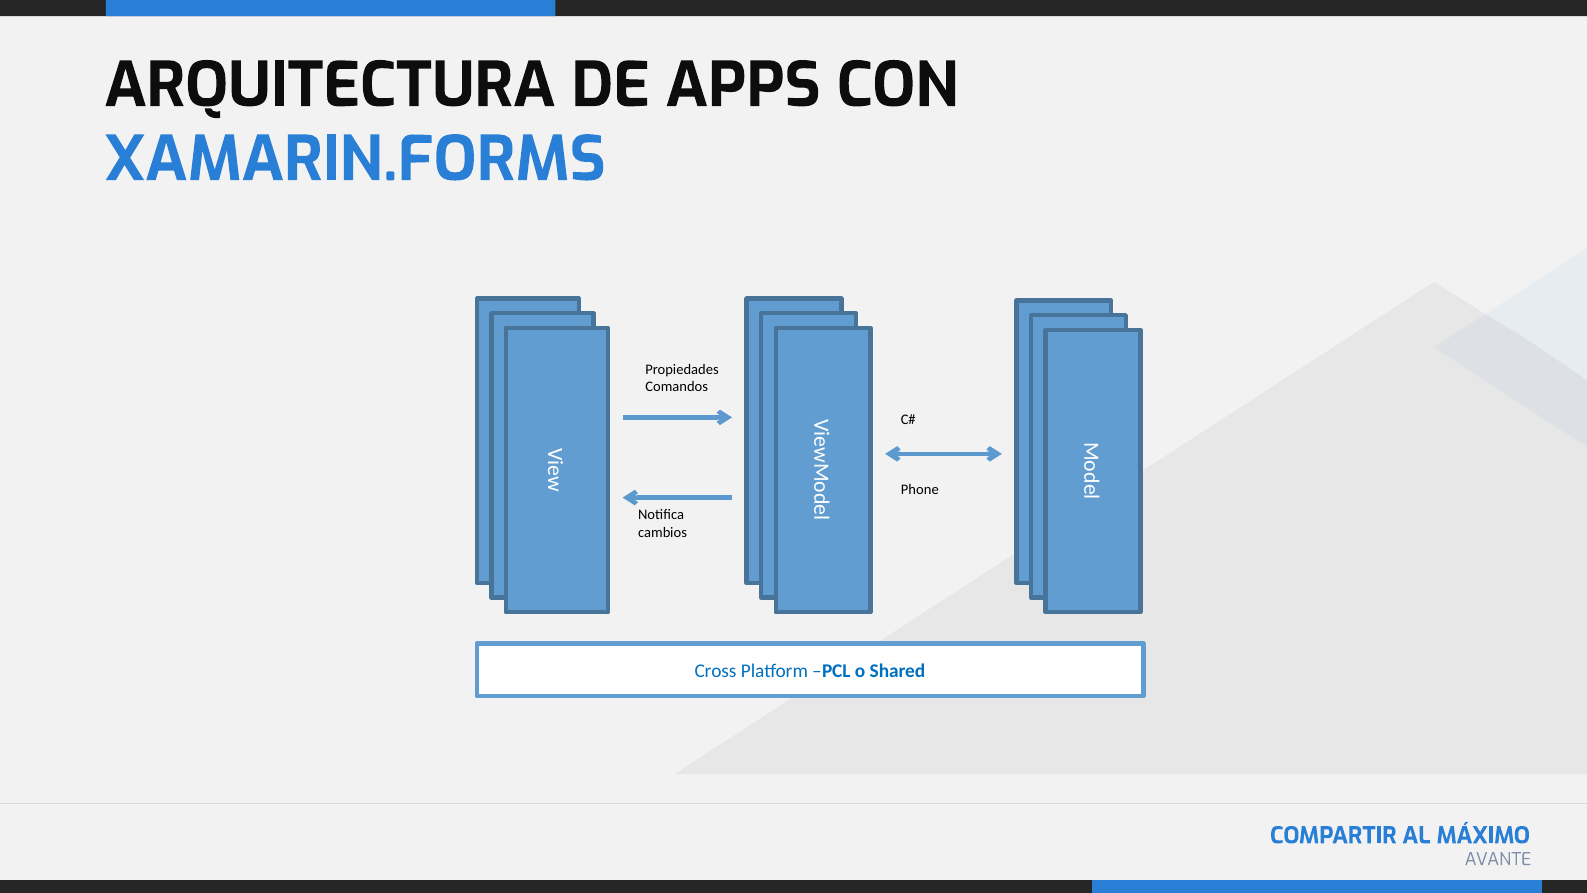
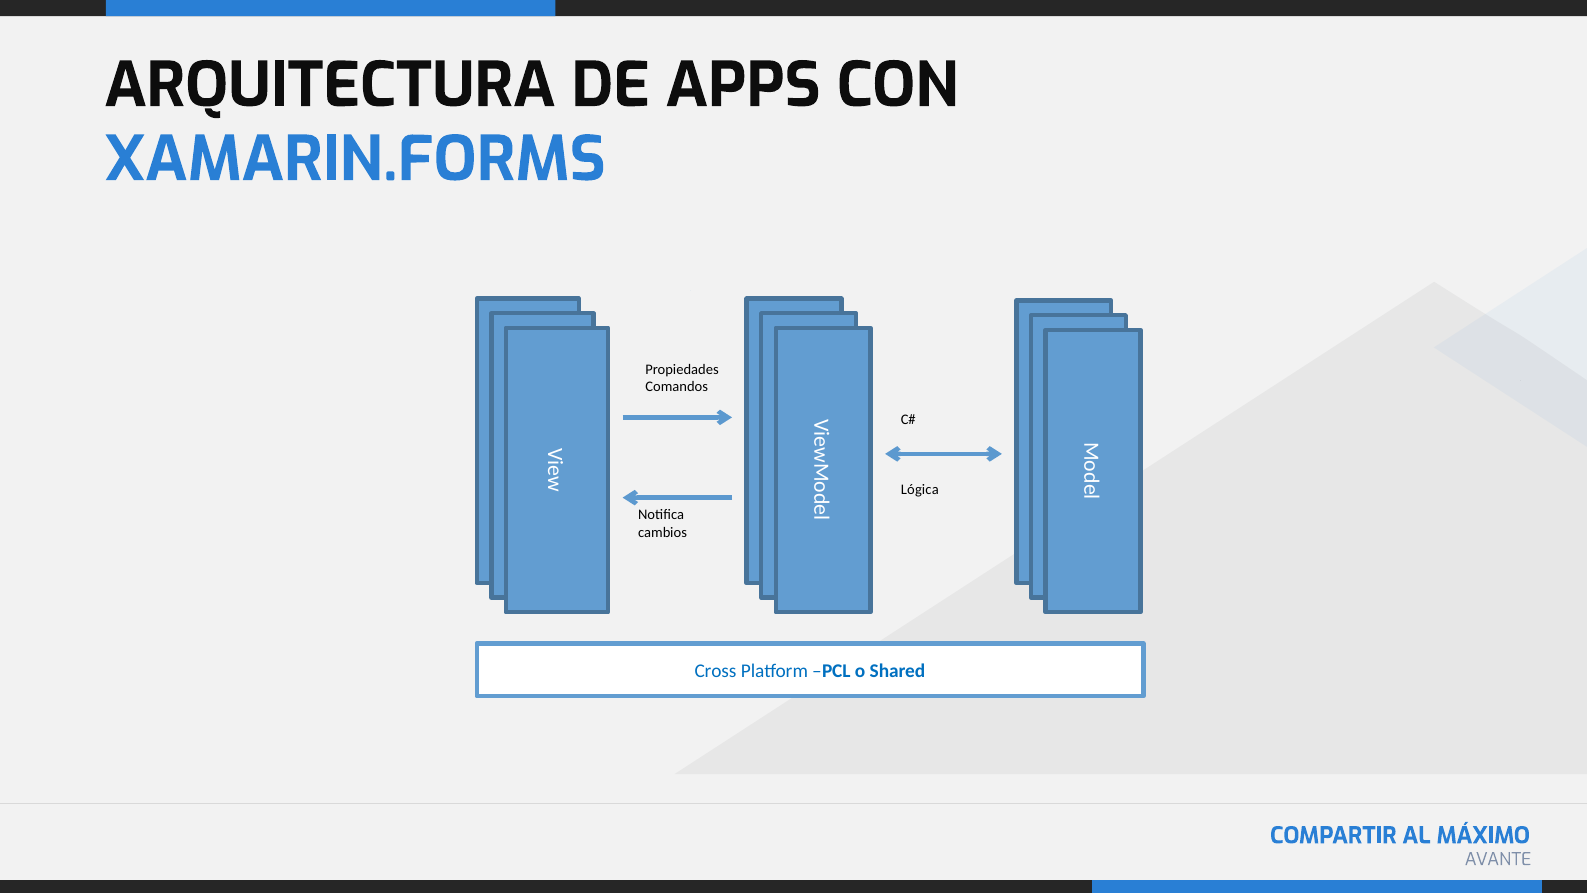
Phone: Phone -> Lógica
